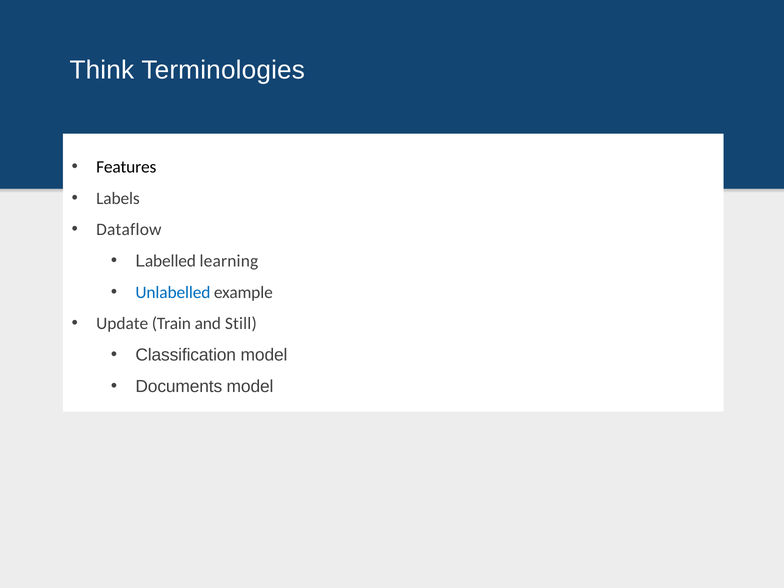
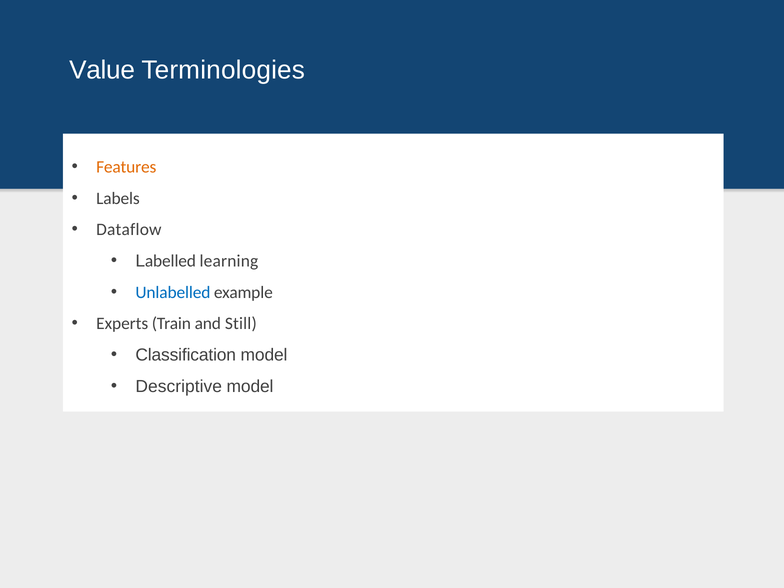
Think: Think -> Value
Features colour: black -> orange
Update: Update -> Experts
Documents: Documents -> Descriptive
